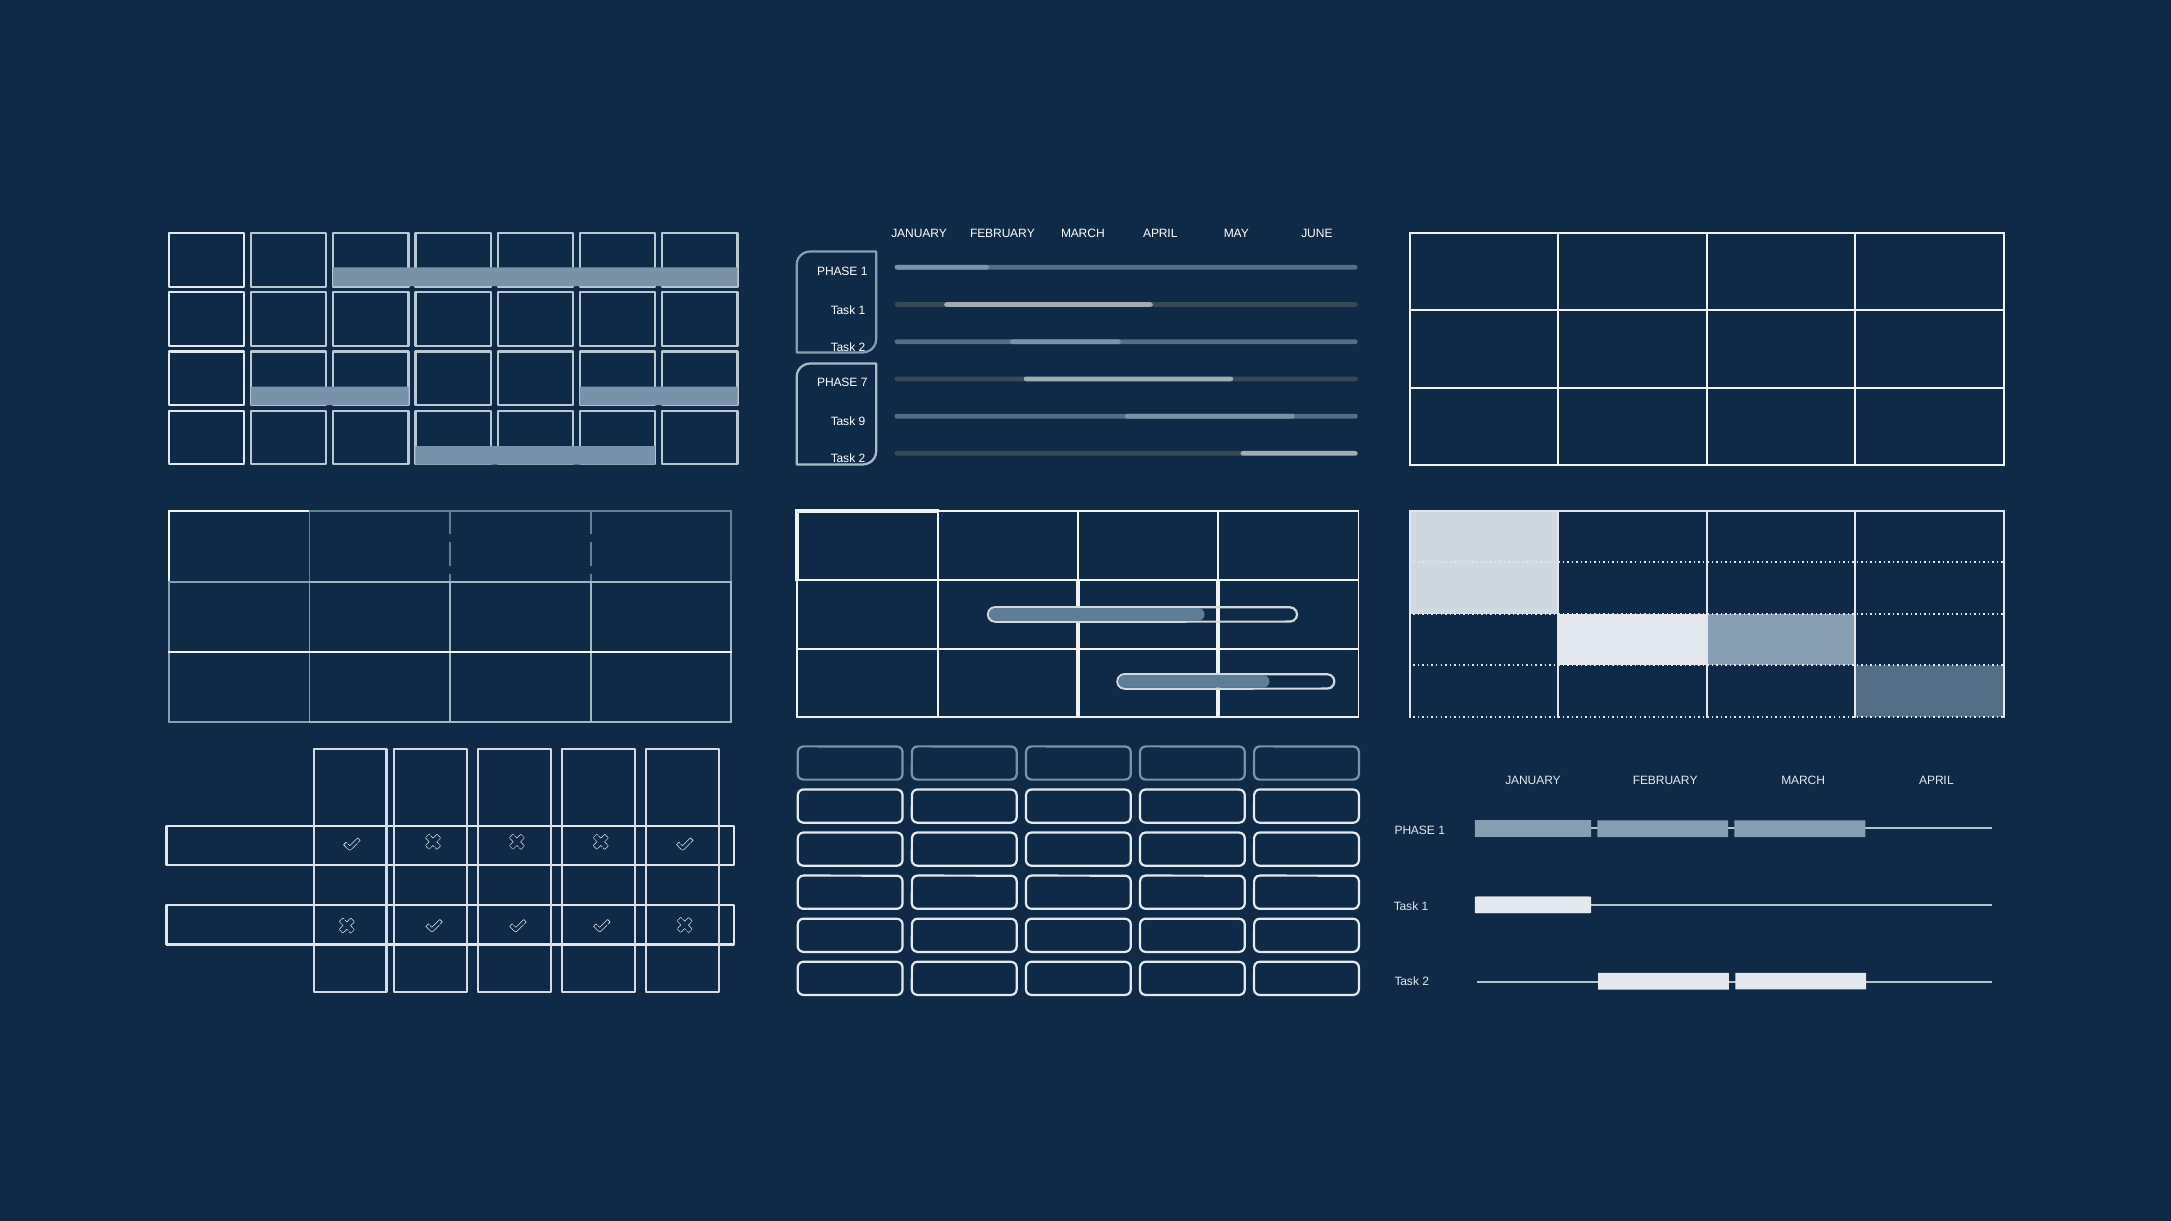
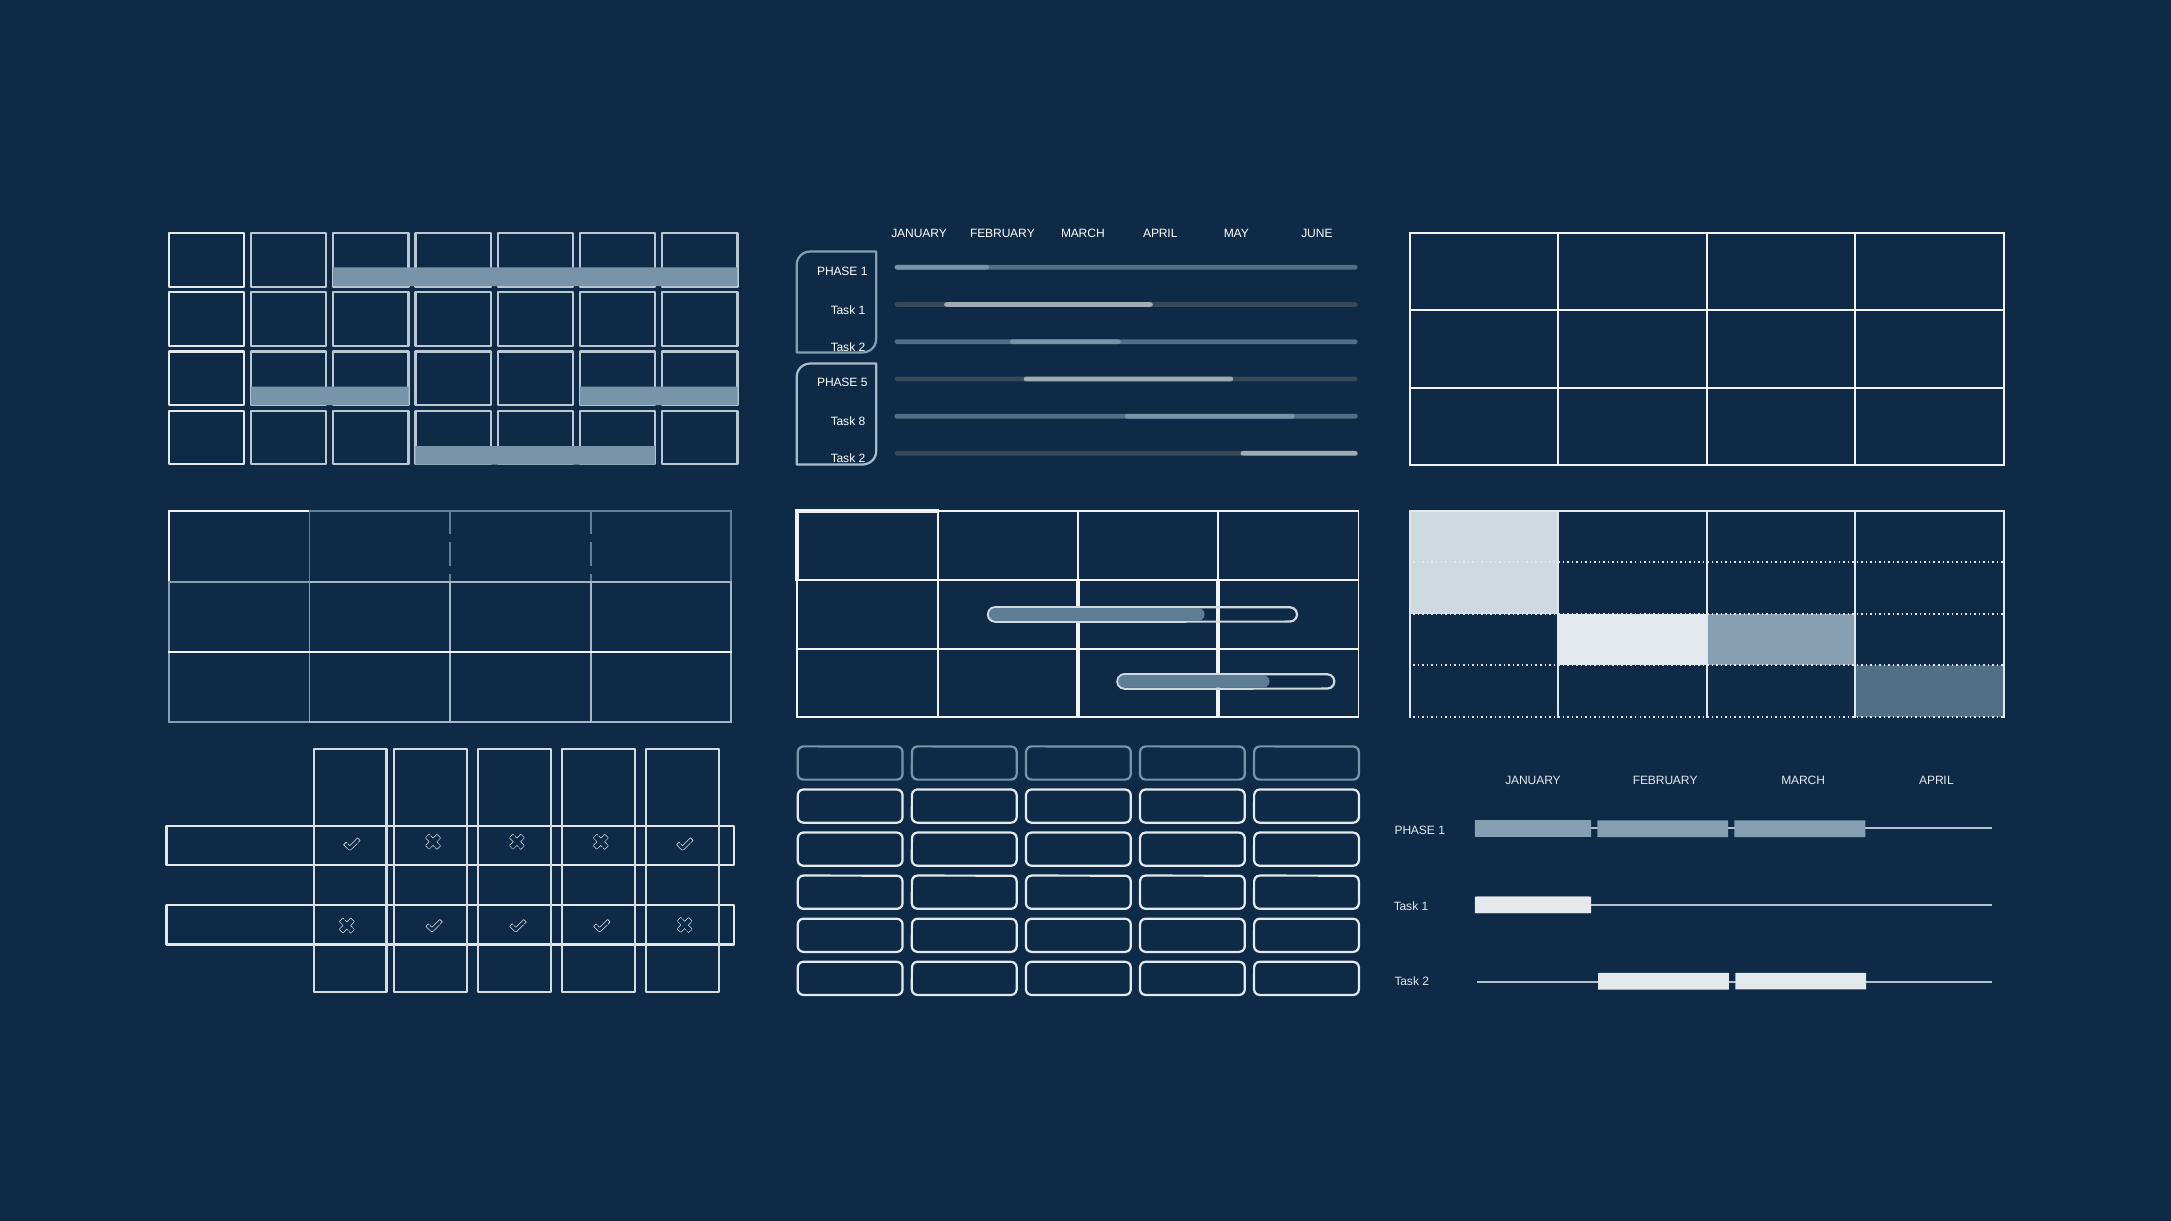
7: 7 -> 5
9: 9 -> 8
